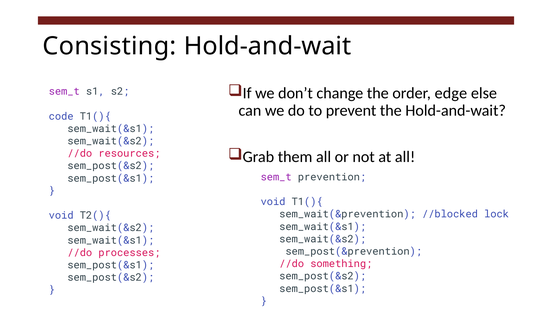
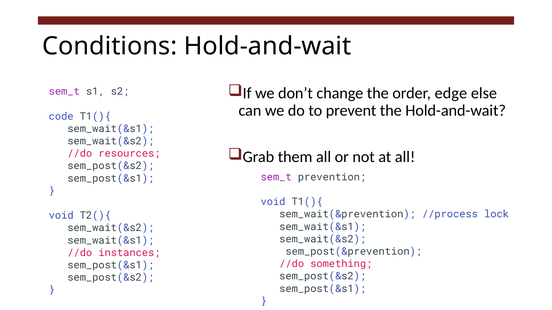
Consisting: Consisting -> Conditions
//blocked: //blocked -> //process
processes: processes -> instances
